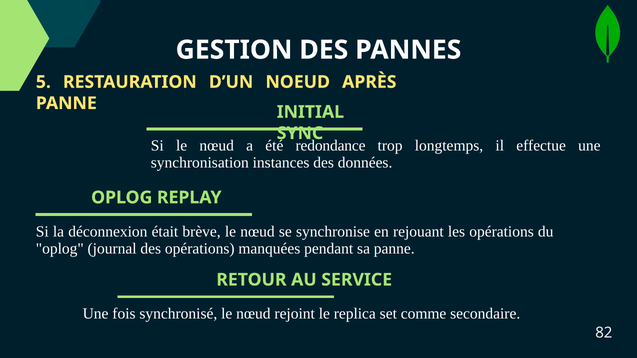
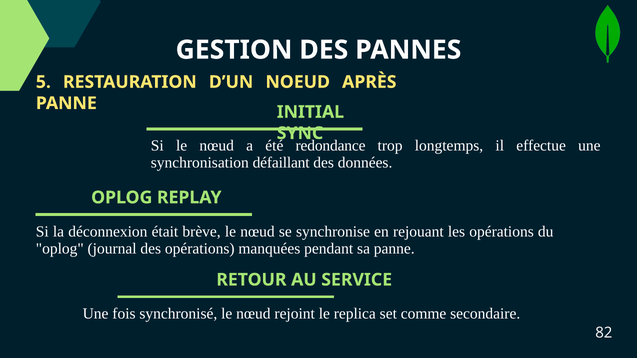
instances: instances -> défaillant
